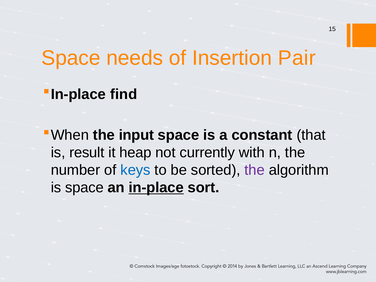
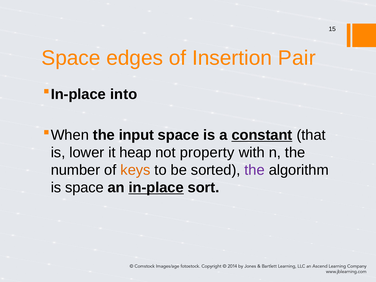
needs: needs -> edges
find: find -> into
constant underline: none -> present
result: result -> lower
currently: currently -> property
keys colour: blue -> orange
